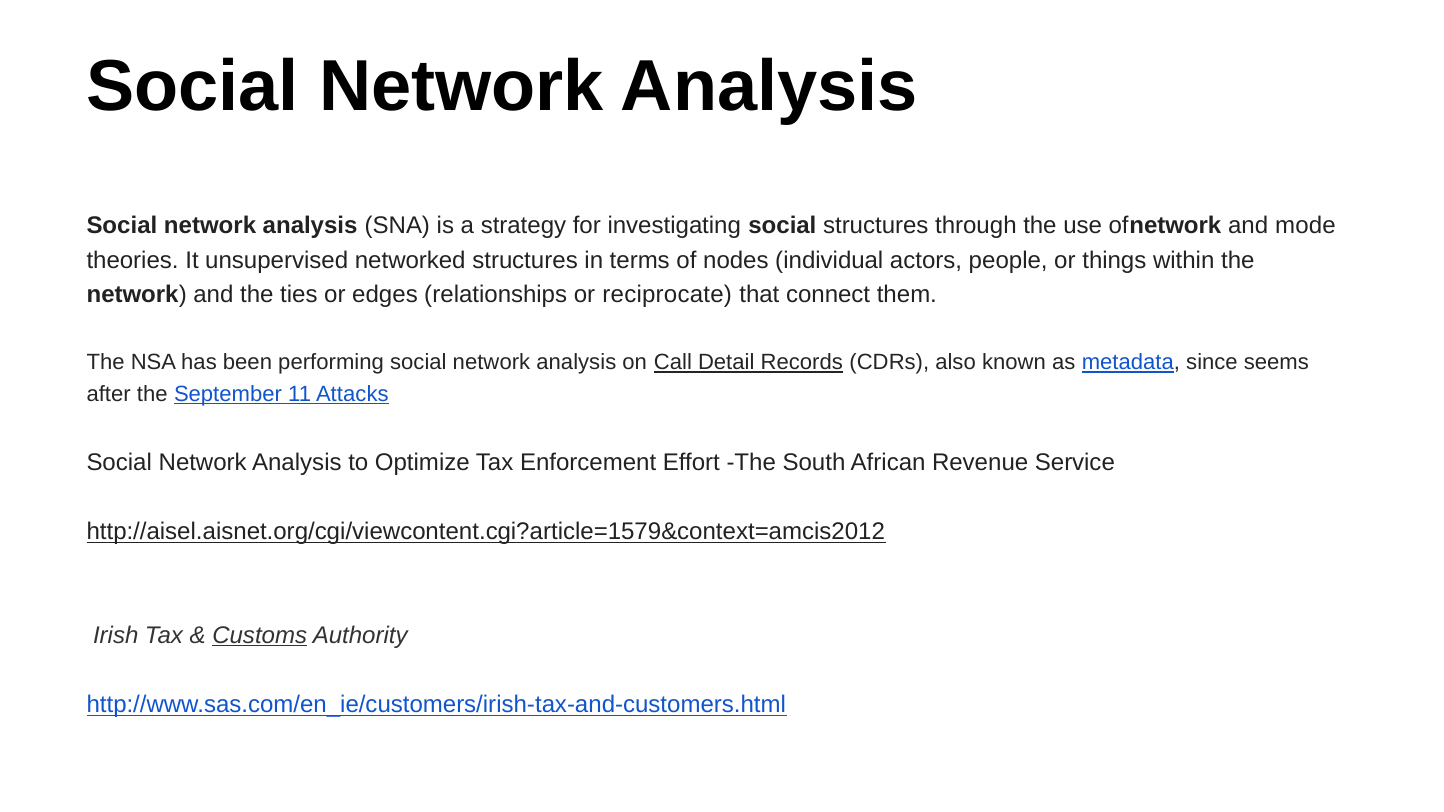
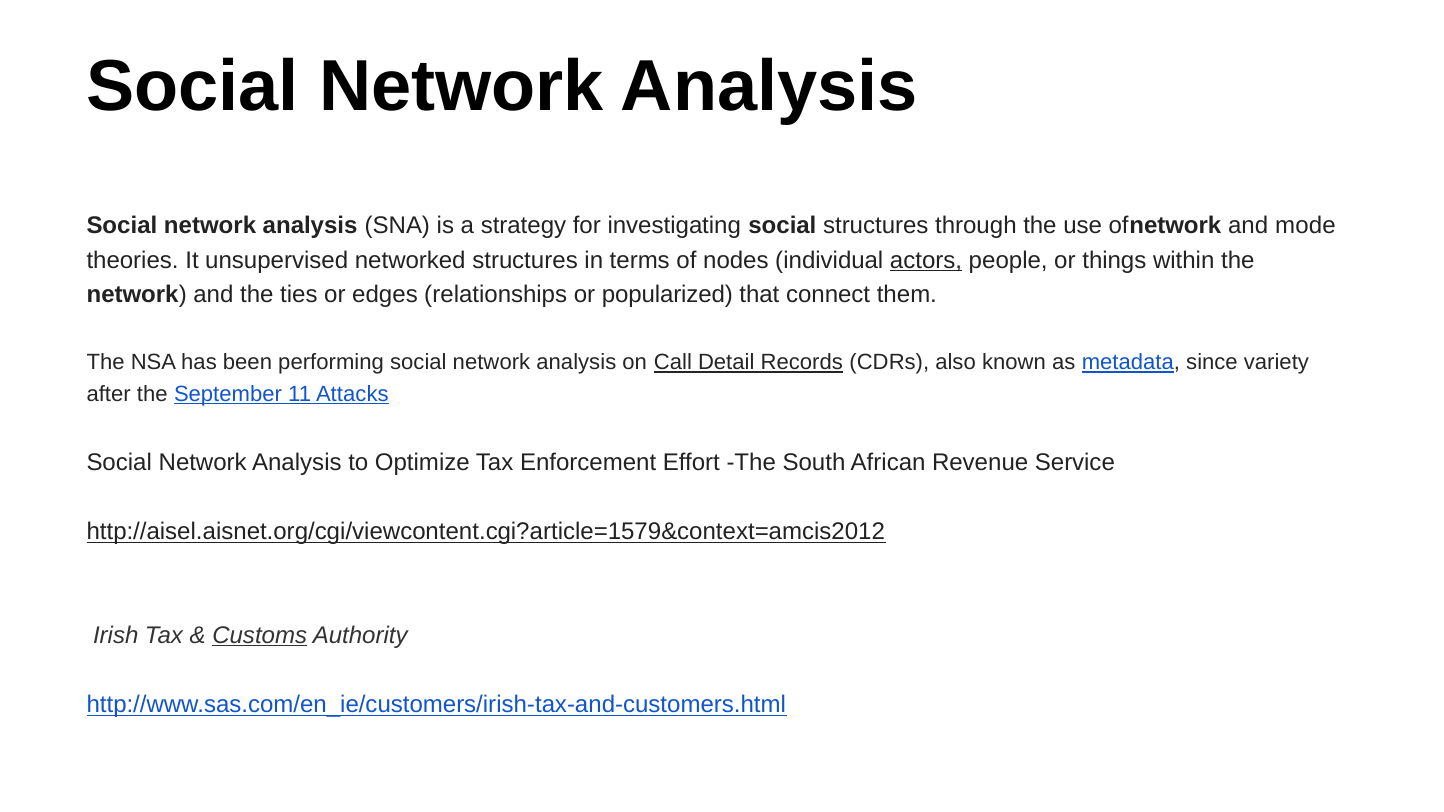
actors underline: none -> present
reciprocate: reciprocate -> popularized
seems: seems -> variety
